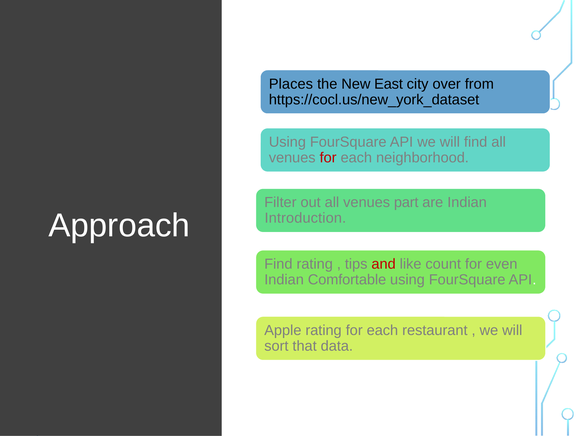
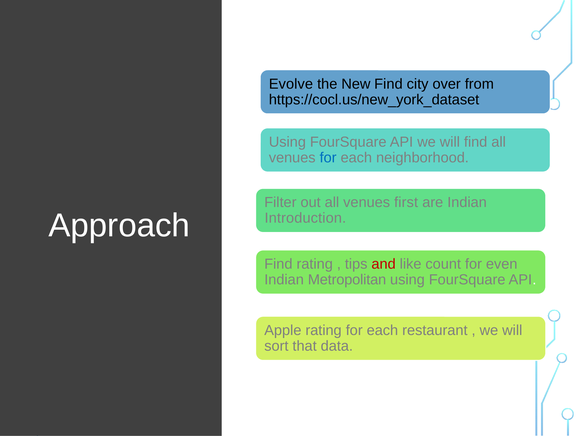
Places: Places -> Evolve
New East: East -> Find
for at (328, 158) colour: red -> blue
part: part -> first
Comfortable: Comfortable -> Metropolitan
